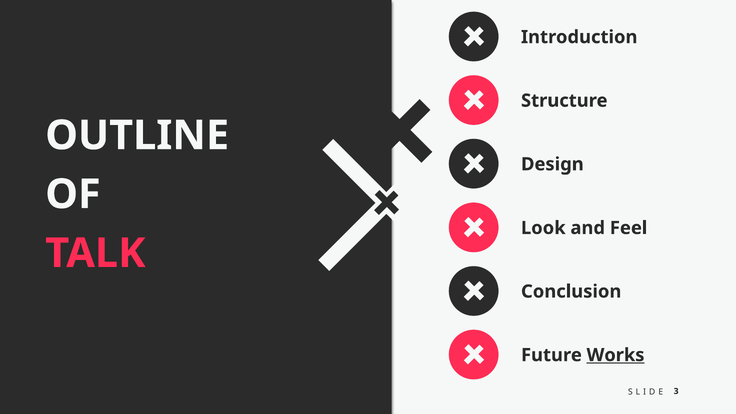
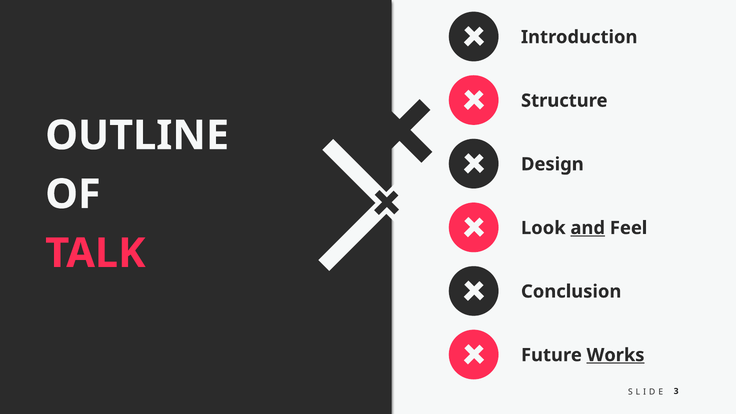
and underline: none -> present
